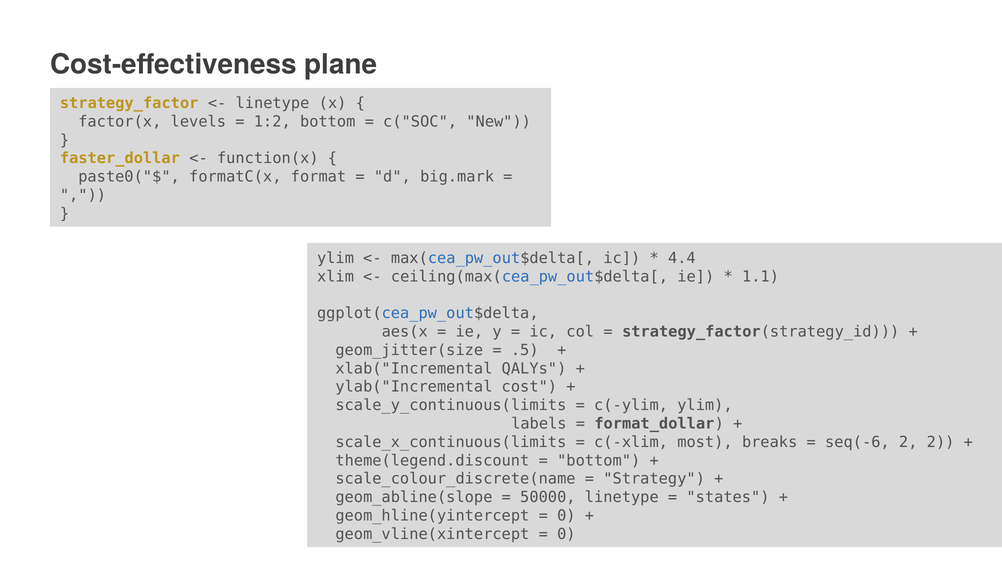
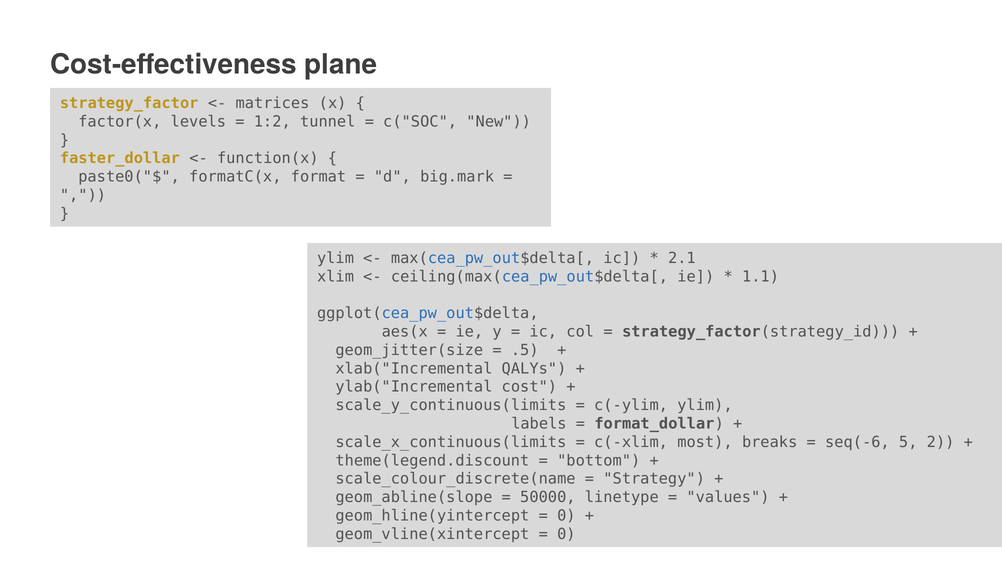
linetype at (272, 103): linetype -> matrices
1:2 bottom: bottom -> tunnel
4.4: 4.4 -> 2.1
seq(-6 2: 2 -> 5
states: states -> values
